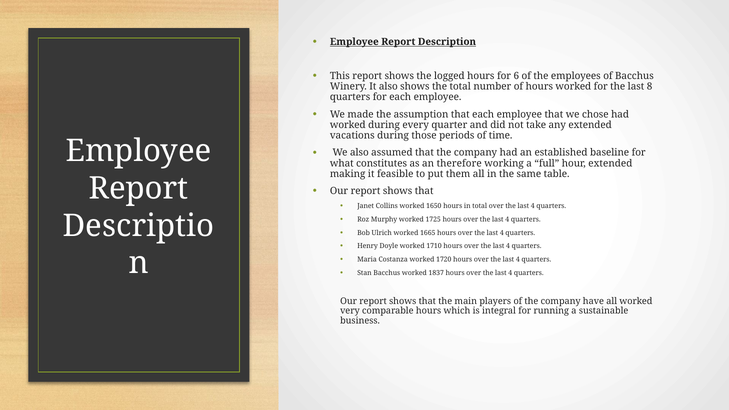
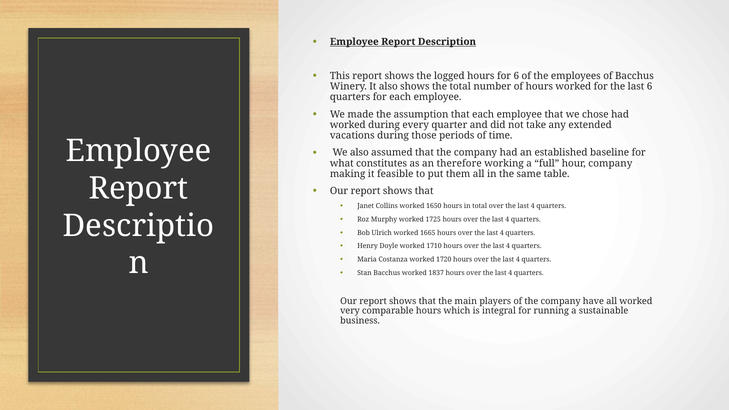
last 8: 8 -> 6
hour extended: extended -> company
